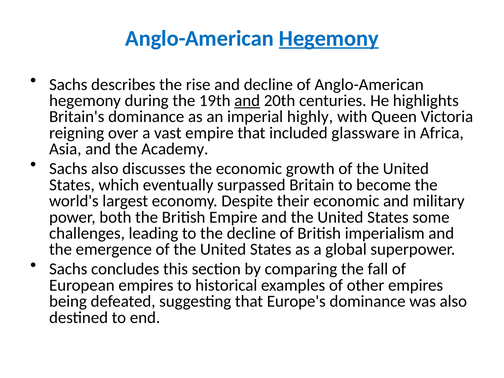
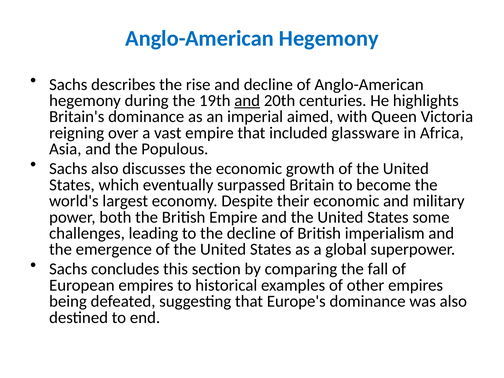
Hegemony at (329, 39) underline: present -> none
highly: highly -> aimed
Academy: Academy -> Populous
